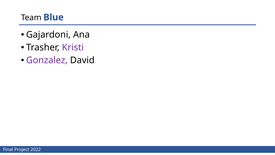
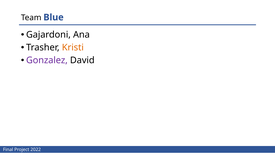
Kristi colour: purple -> orange
